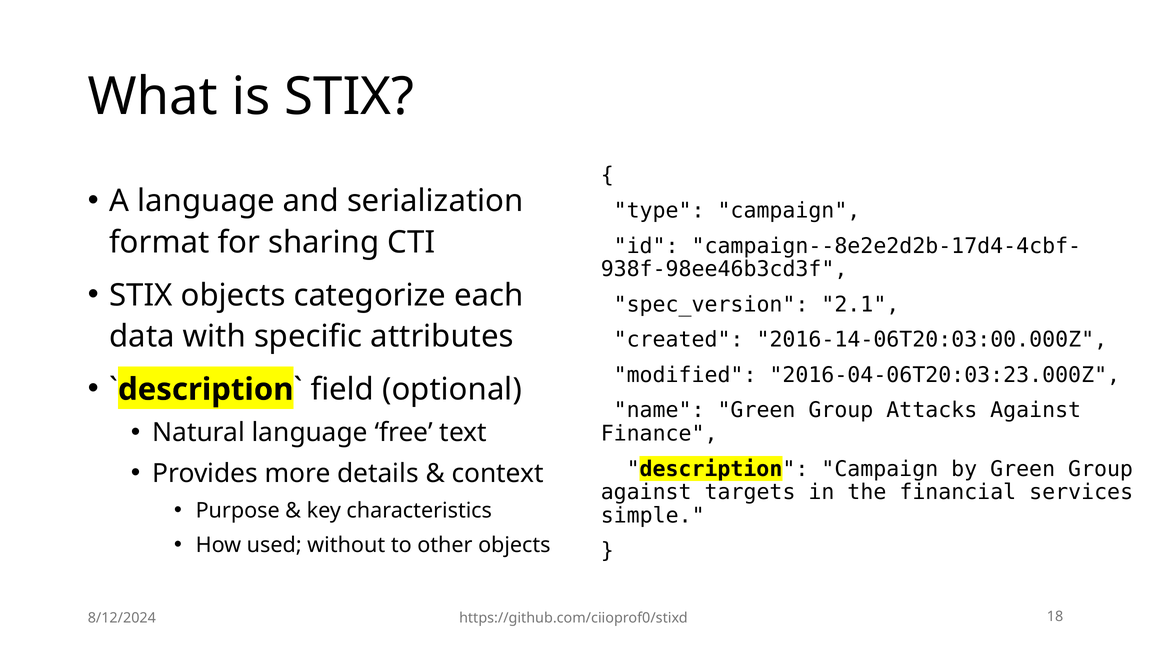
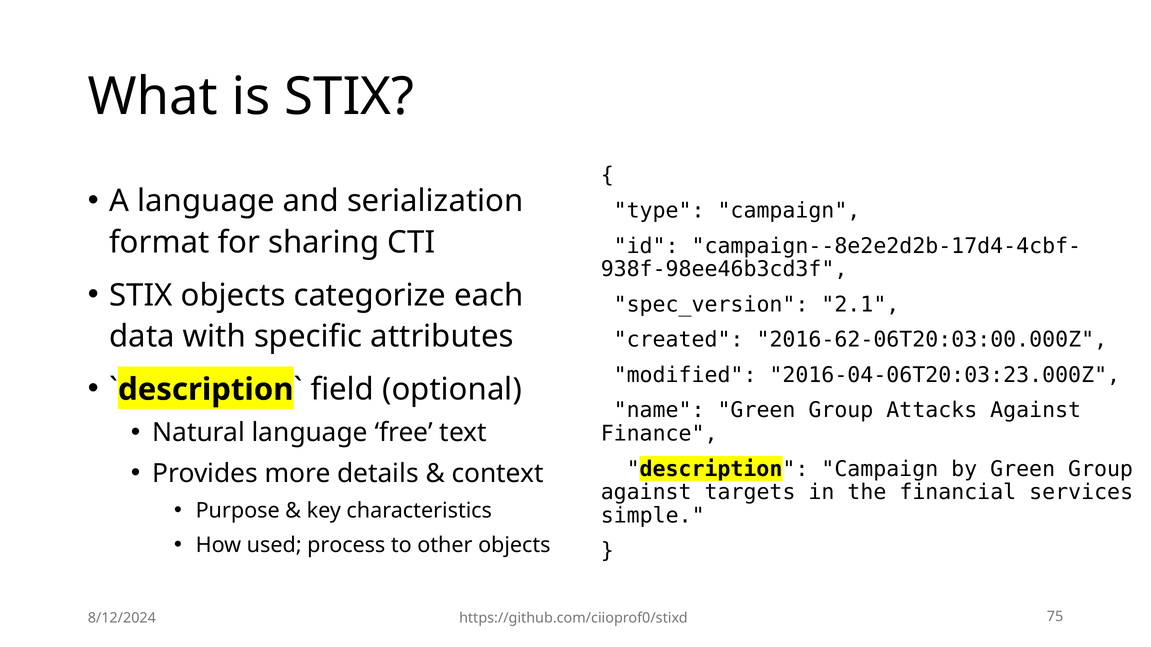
2016-14-06T20:03:00.000Z: 2016-14-06T20:03:00.000Z -> 2016-62-06T20:03:00.000Z
without: without -> process
18: 18 -> 75
